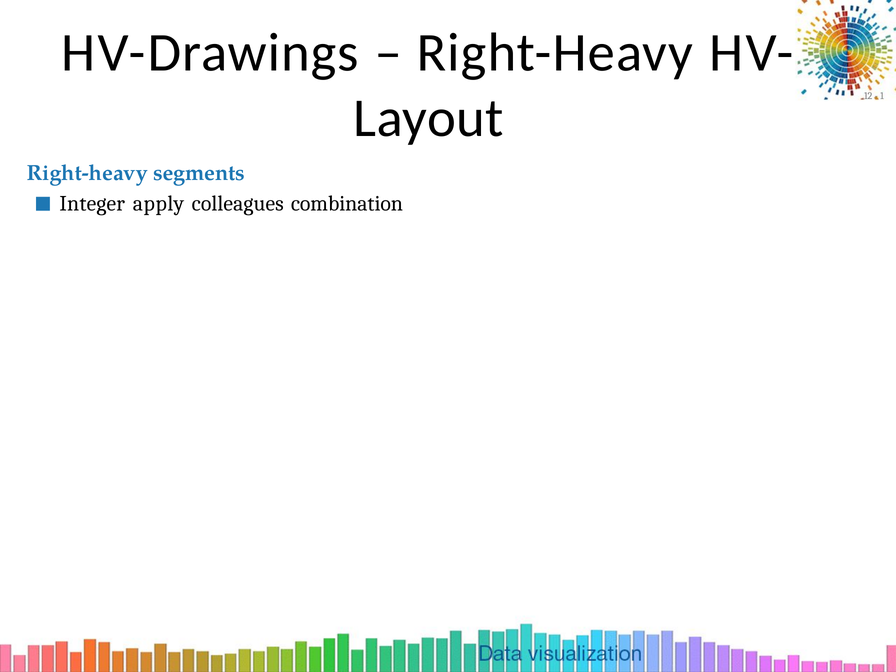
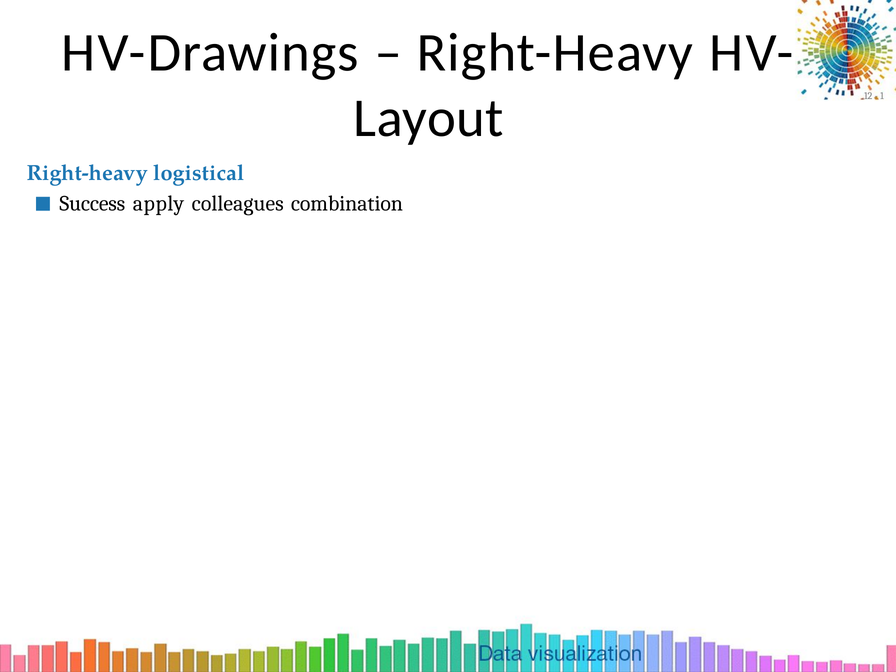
segments: segments -> logistical
Integer: Integer -> Success
